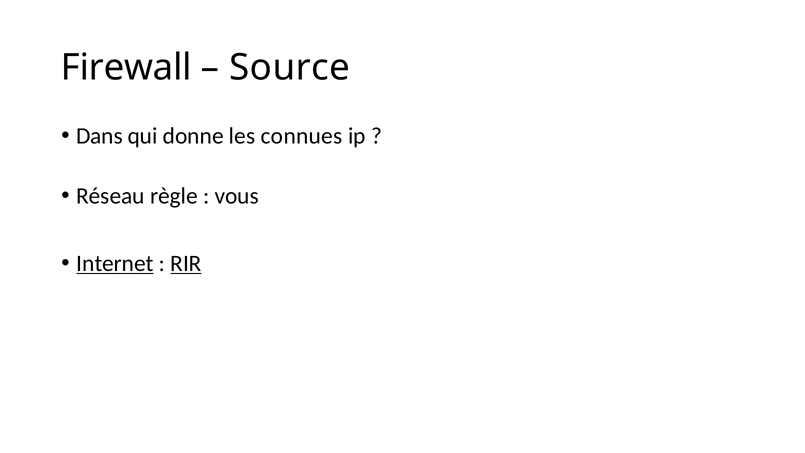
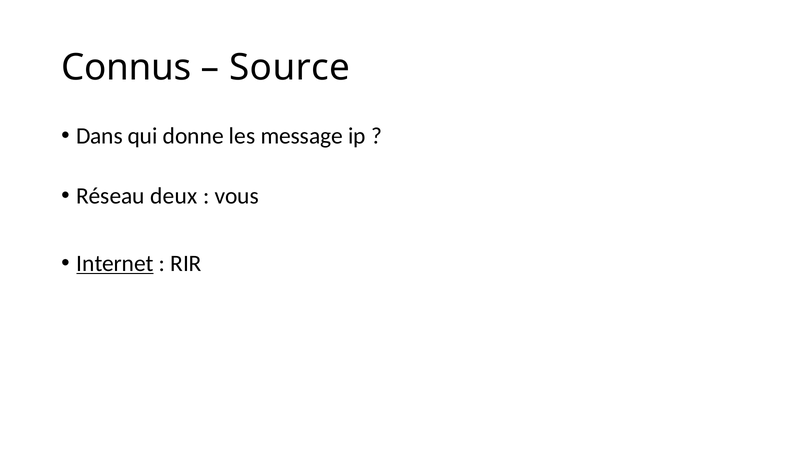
Firewall: Firewall -> Connus
connues: connues -> message
règle: règle -> deux
RIR underline: present -> none
